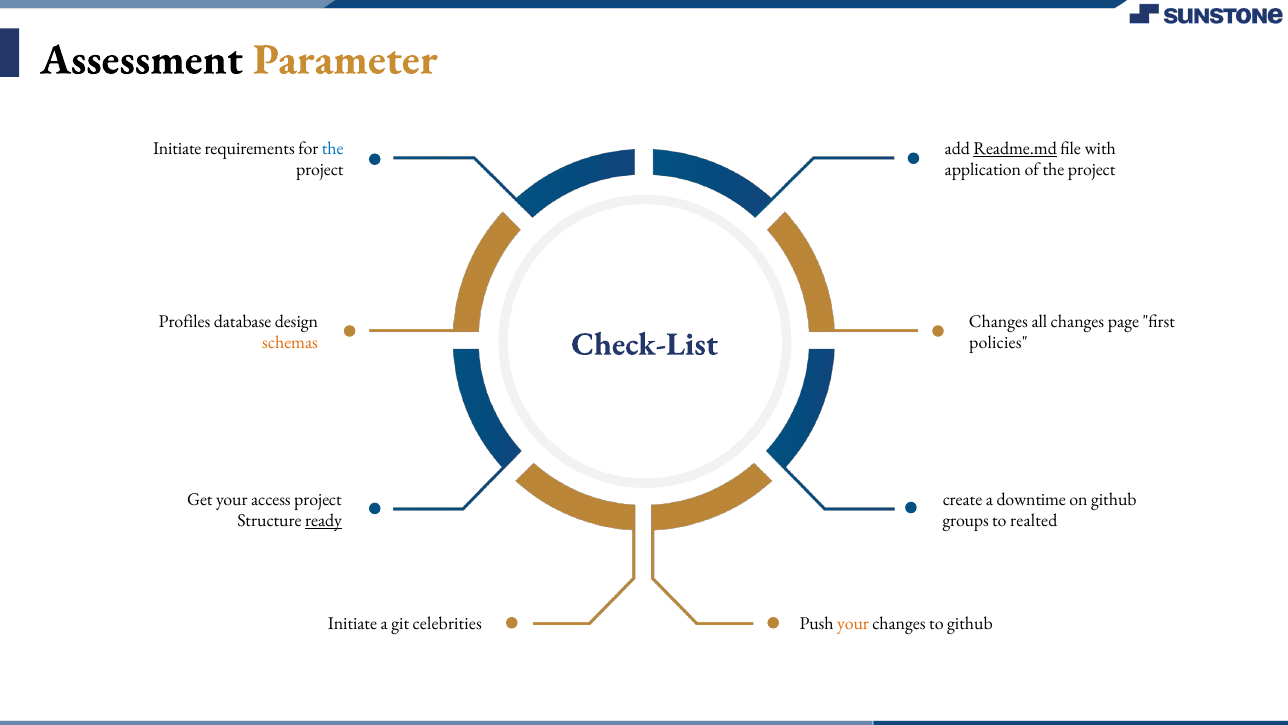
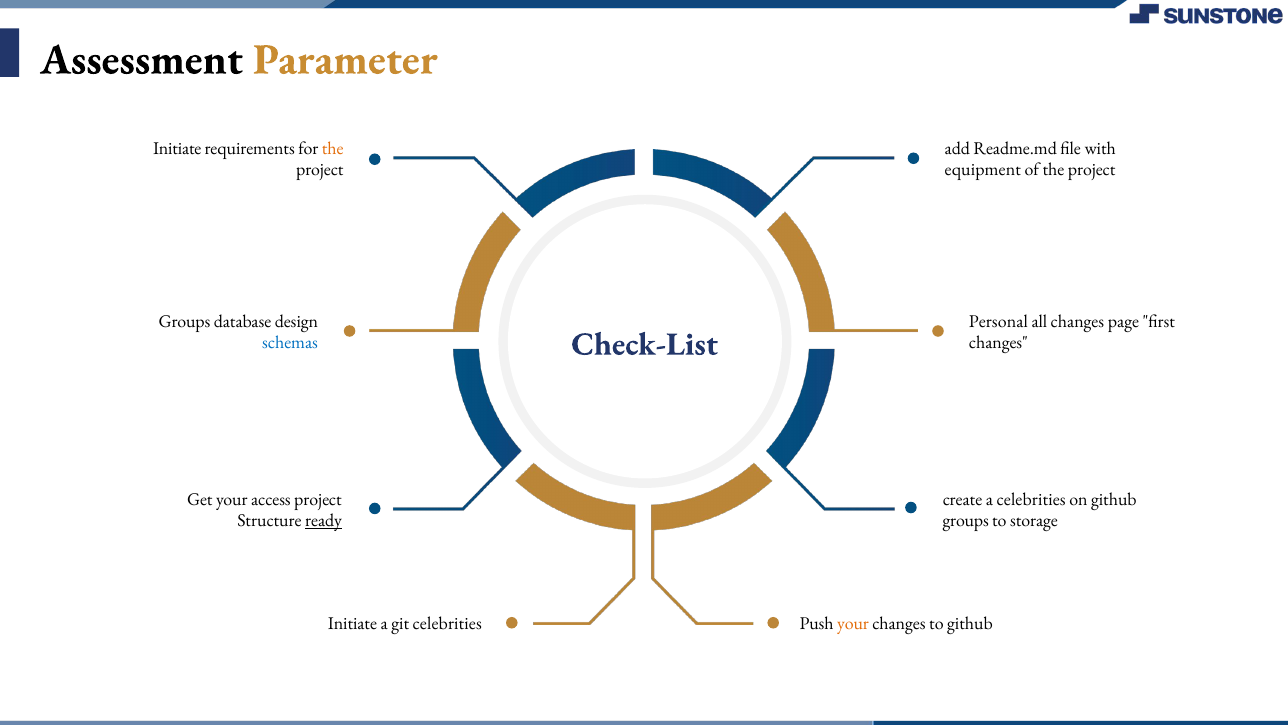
the at (333, 148) colour: blue -> orange
Readme.md underline: present -> none
application: application -> equipment
Profiles at (185, 321): Profiles -> Groups
Changes at (998, 321): Changes -> Personal
schemas colour: orange -> blue
policies at (998, 343): policies -> changes
a downtime: downtime -> celebrities
realted: realted -> storage
